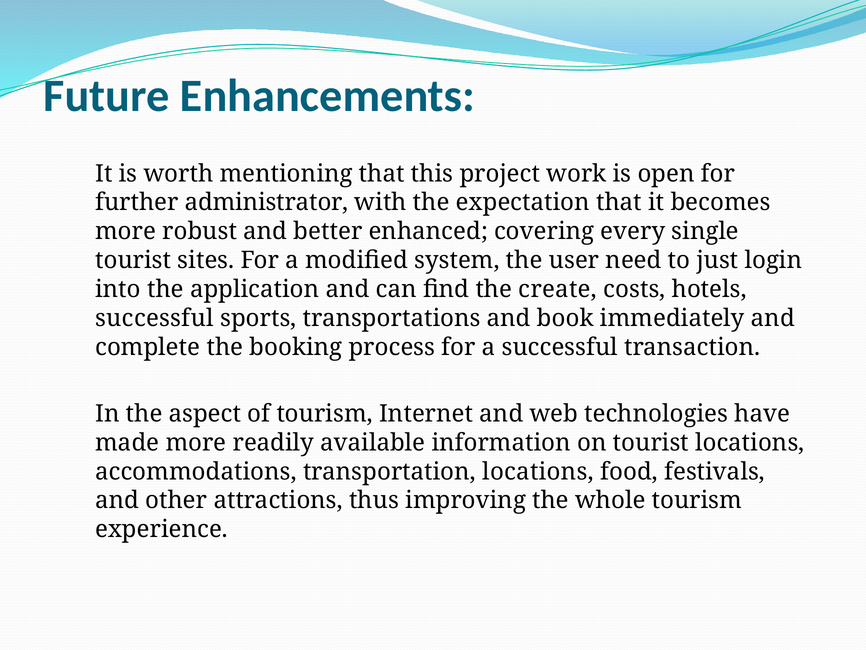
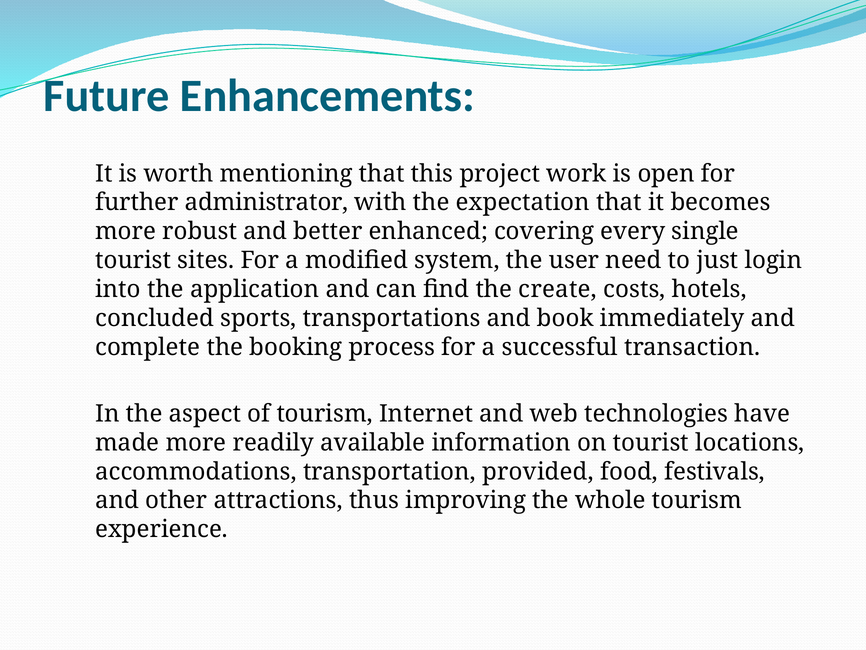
successful at (154, 318): successful -> concluded
transportation locations: locations -> provided
